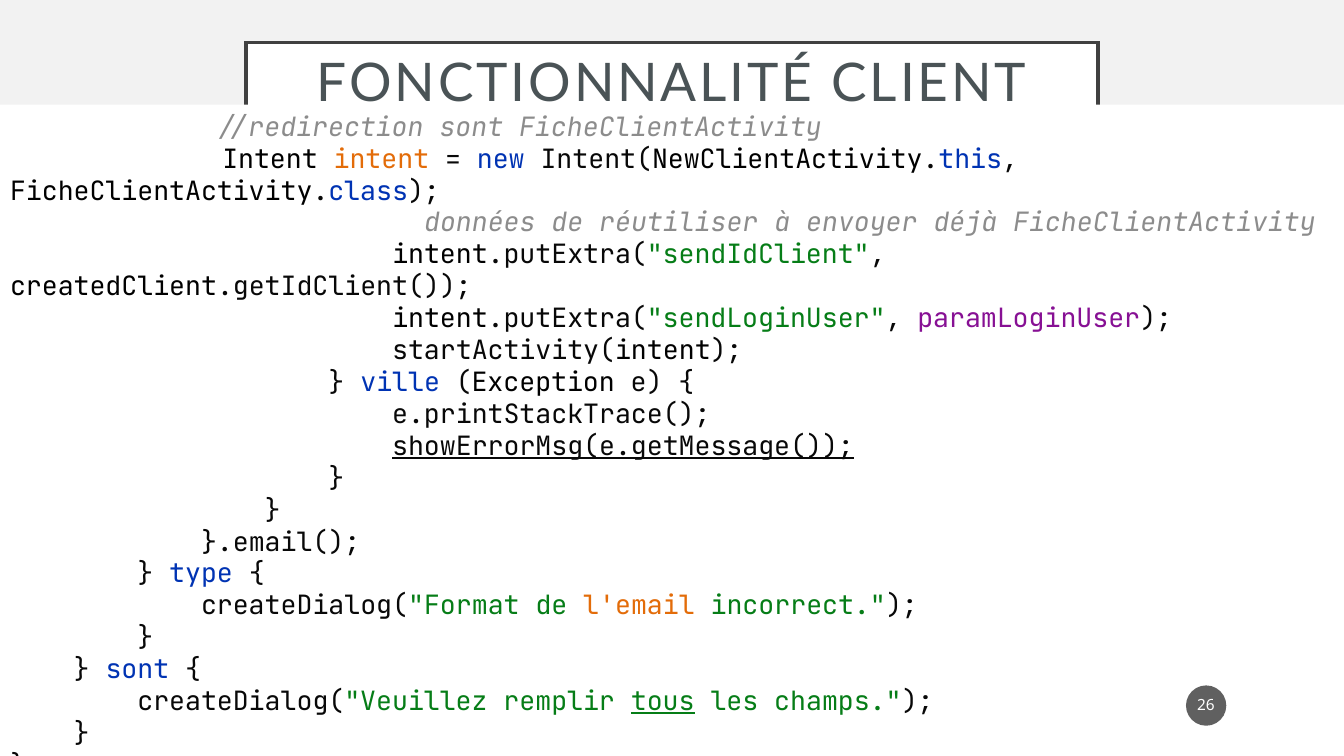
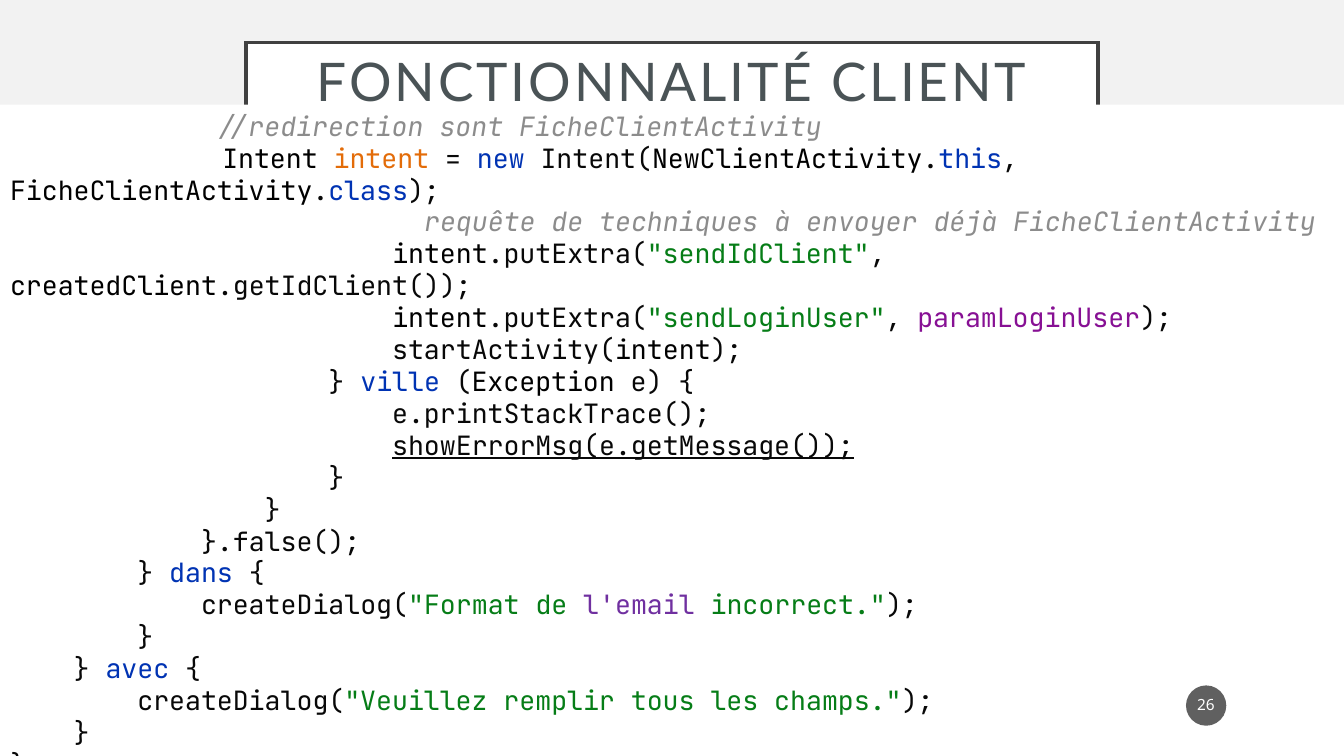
//données: //données -> //requête
réutiliser: réutiliser -> techniques
}.email(: }.email( -> }.false(
type: type -> dans
l'email colour: orange -> purple
sont at (137, 670): sont -> avec
tous underline: present -> none
